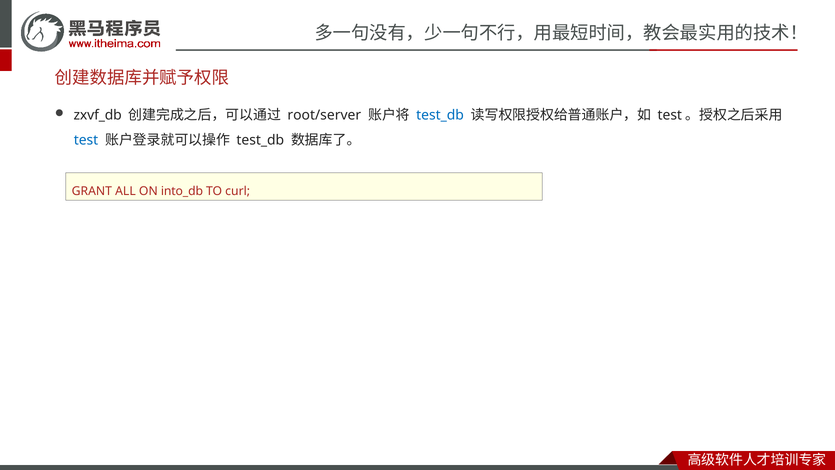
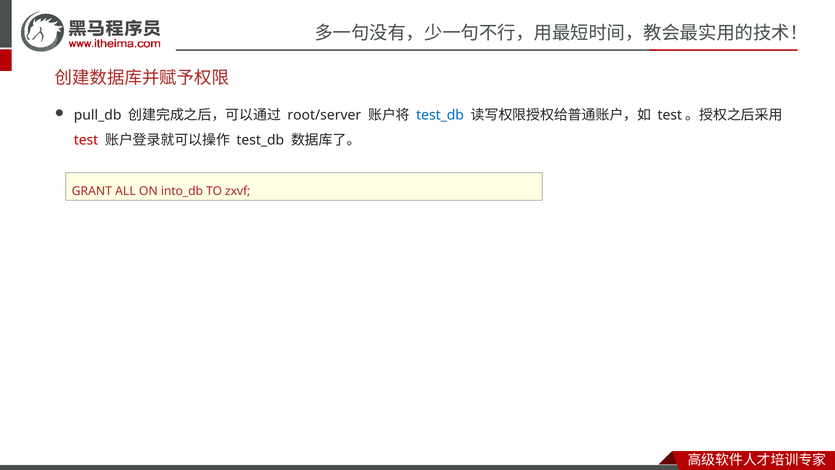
zxvf_db: zxvf_db -> pull_db
test colour: blue -> red
curl: curl -> zxvf
